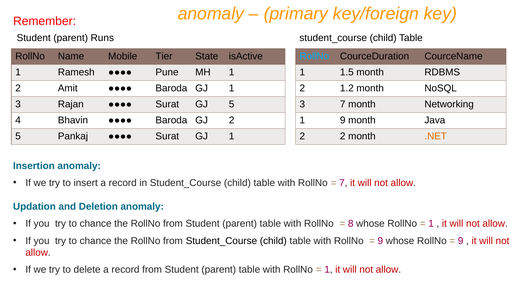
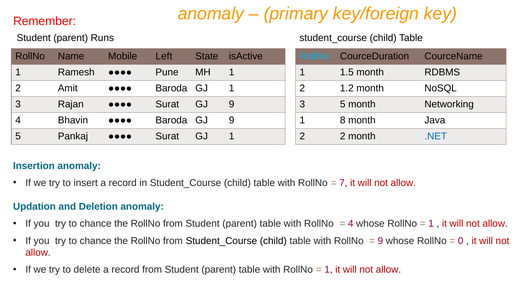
Tier: Tier -> Left
Surat GJ 5: 5 -> 9
3 7: 7 -> 5
Baroda GJ 2: 2 -> 9
1 9: 9 -> 8
.NET colour: orange -> blue
8 at (351, 224): 8 -> 4
9 at (461, 241): 9 -> 0
